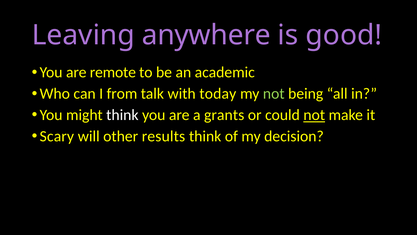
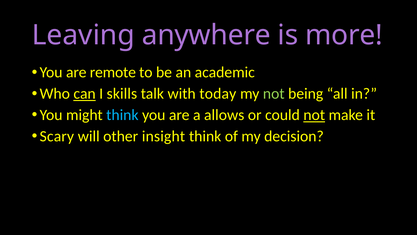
good: good -> more
can underline: none -> present
from: from -> skills
think at (122, 115) colour: white -> light blue
grants: grants -> allows
results: results -> insight
